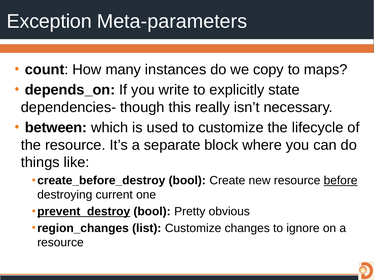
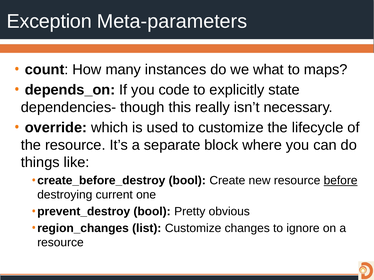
copy: copy -> what
write: write -> code
between: between -> override
prevent_destroy underline: present -> none
